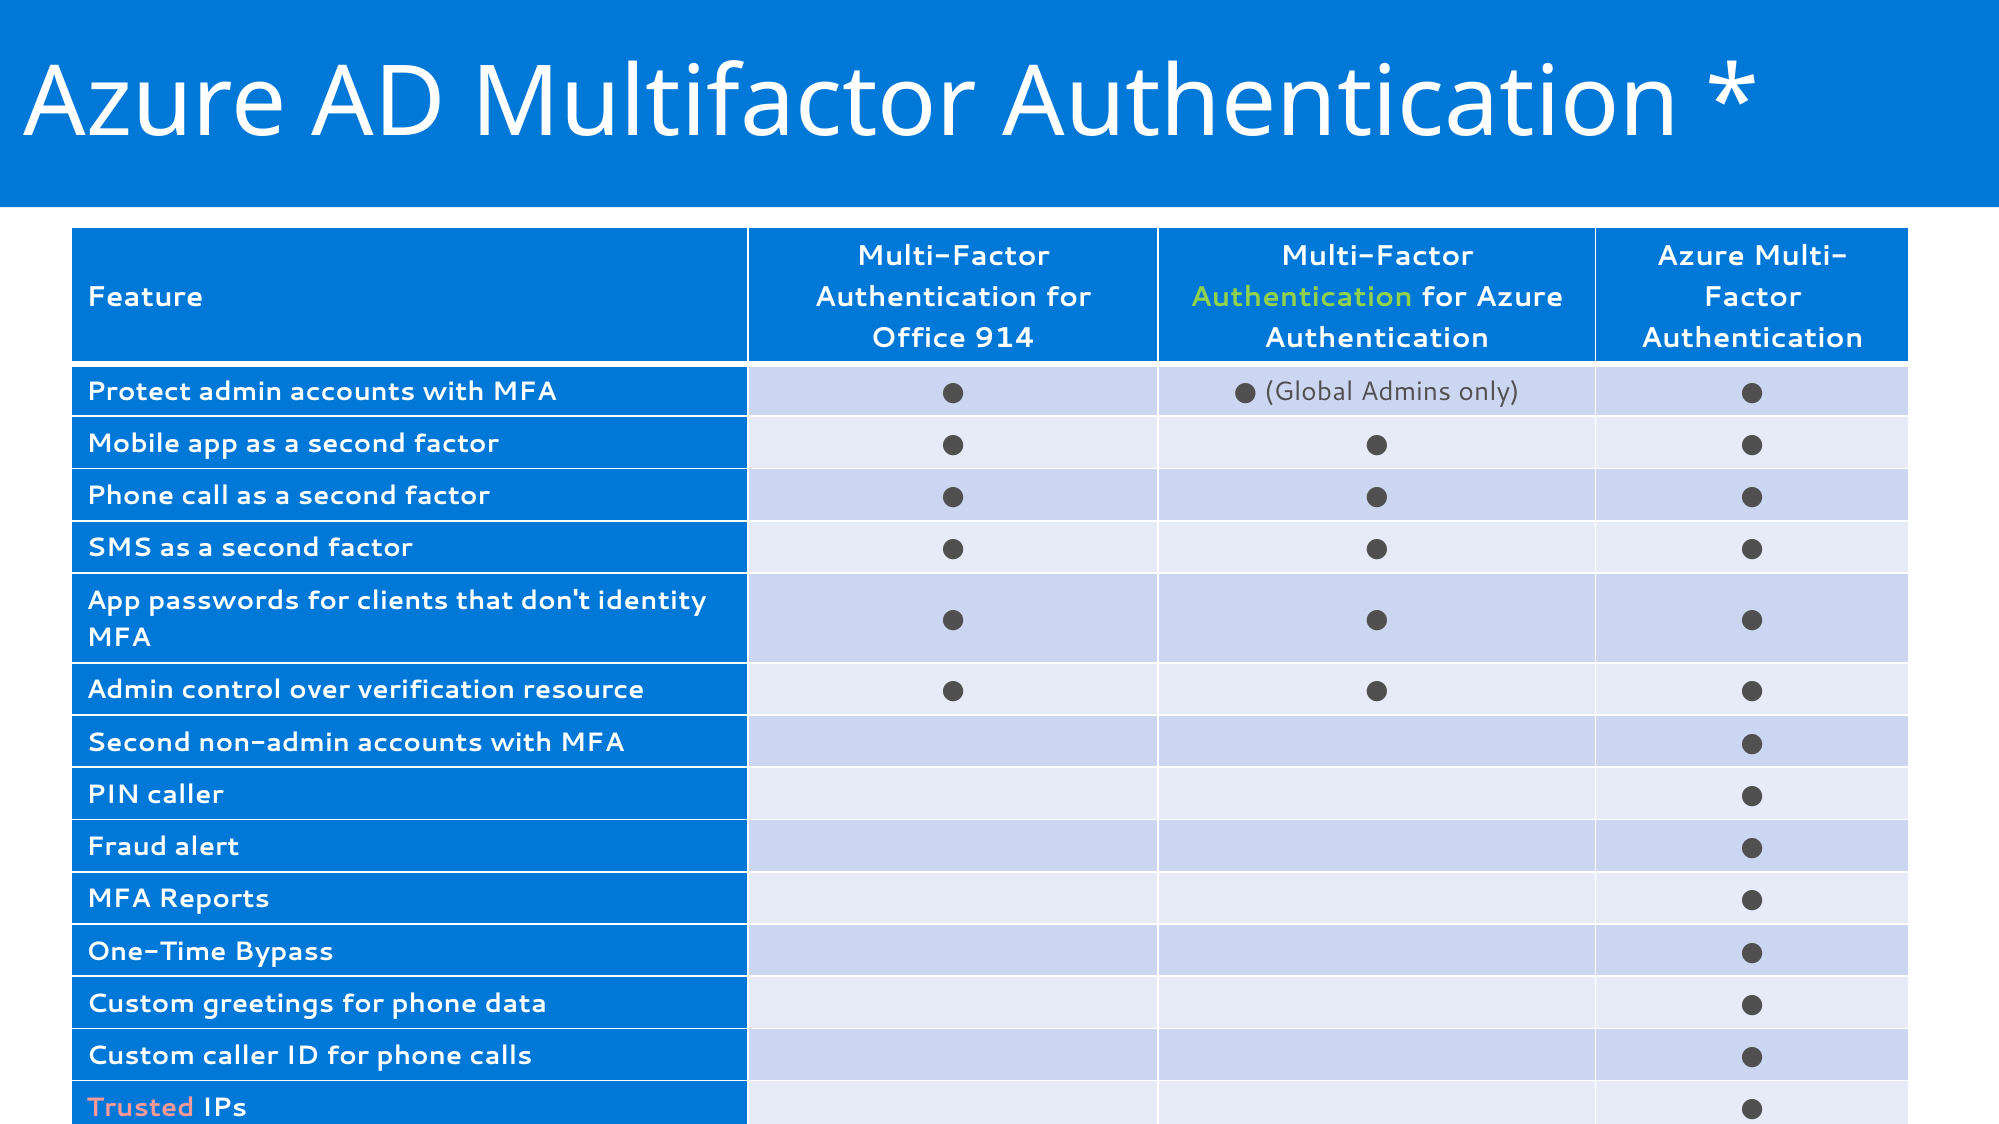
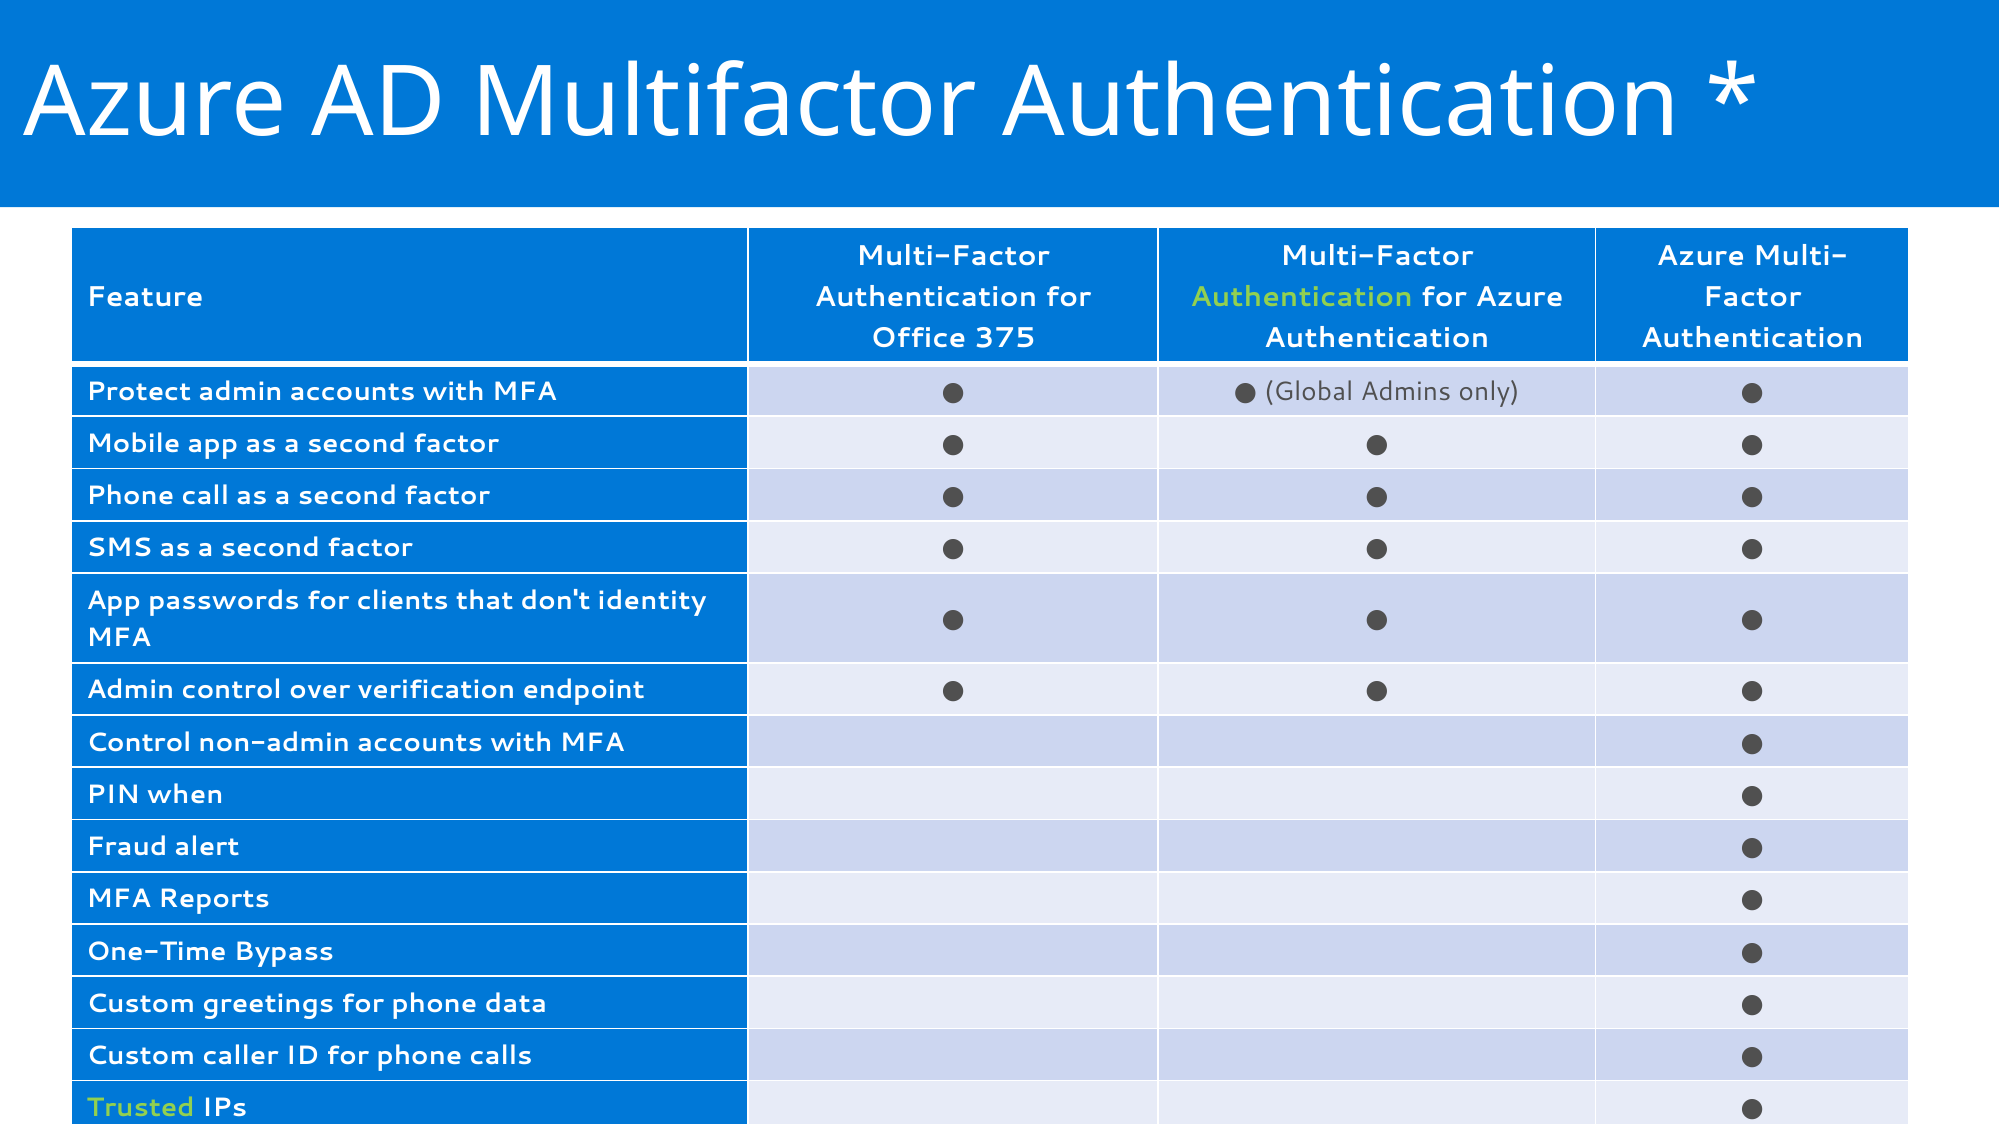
914: 914 -> 375
resource: resource -> endpoint
Second at (139, 743): Second -> Control
PIN caller: caller -> when
Trusted at (141, 1108) colour: pink -> light green
